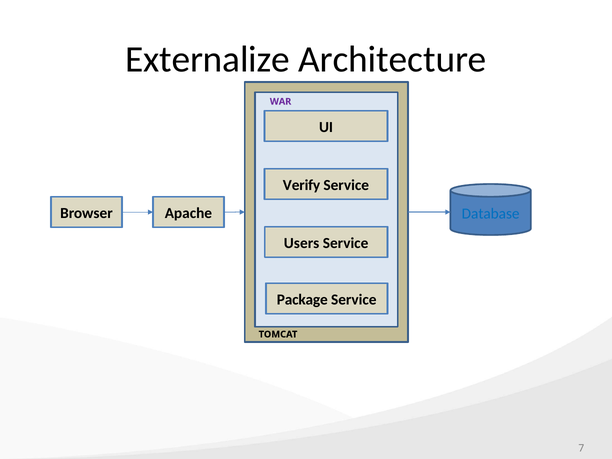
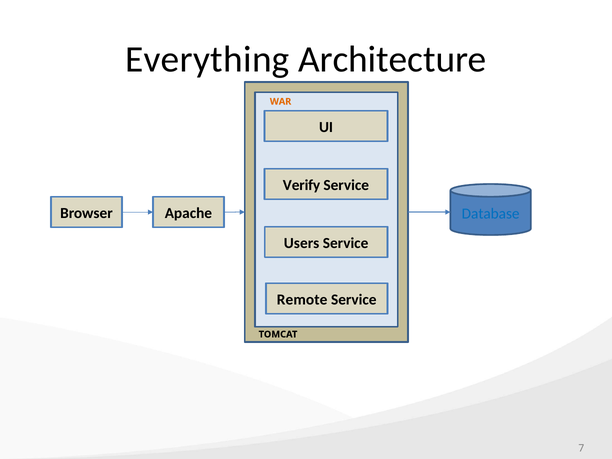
Externalize: Externalize -> Everything
WAR colour: purple -> orange
Package: Package -> Remote
